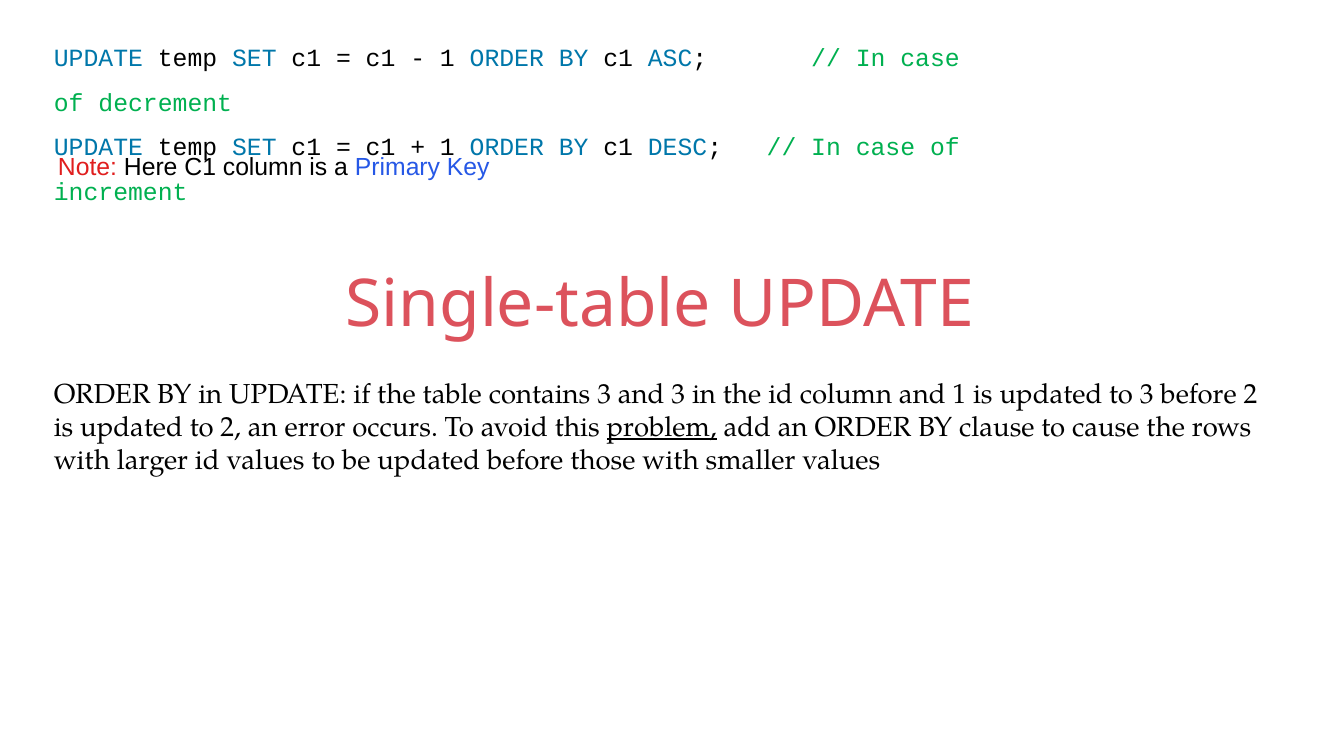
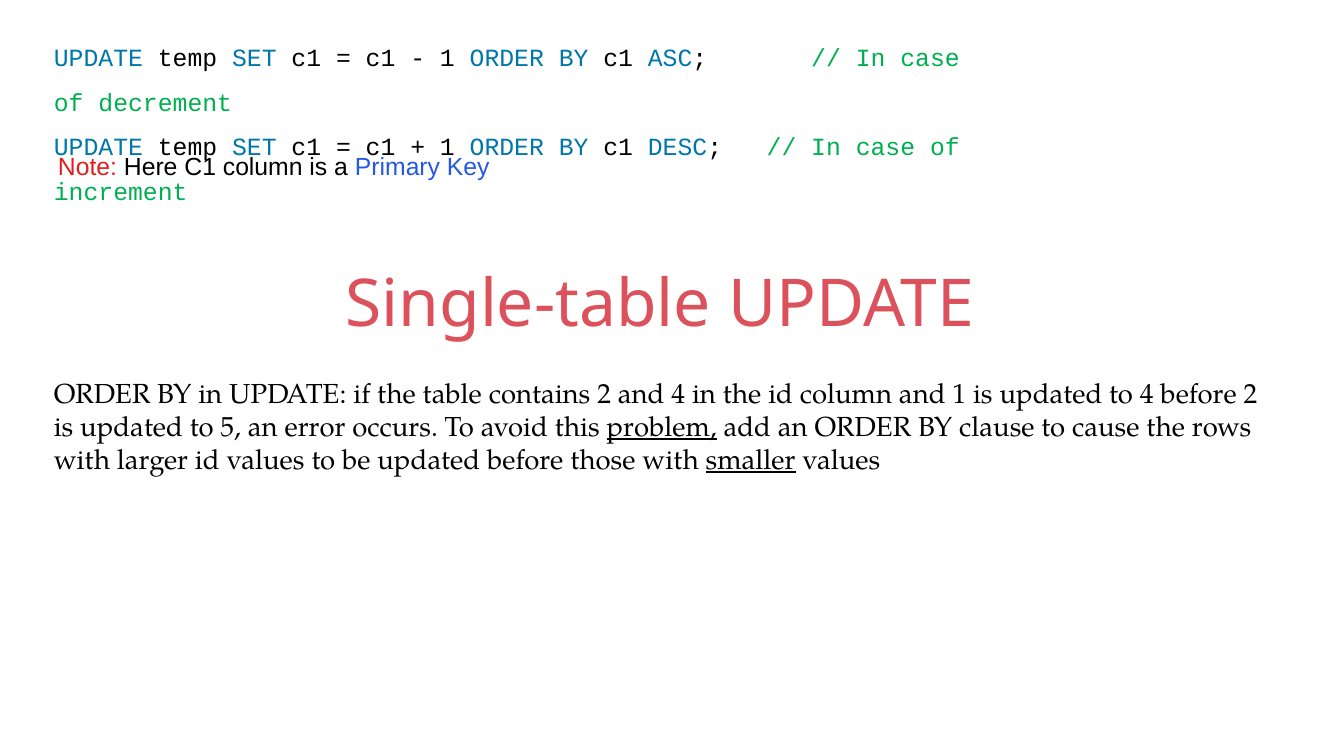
contains 3: 3 -> 2
and 3: 3 -> 4
to 3: 3 -> 4
to 2: 2 -> 5
smaller underline: none -> present
